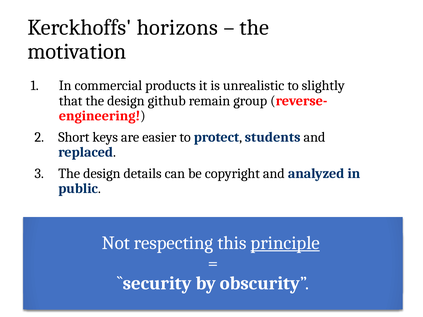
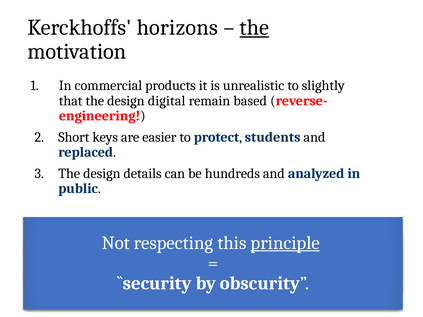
the at (254, 27) underline: none -> present
github: github -> digital
group: group -> based
copyright: copyright -> hundreds
